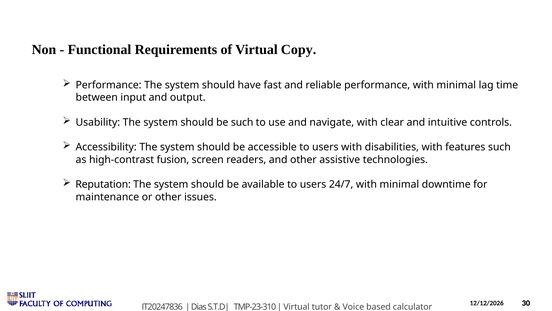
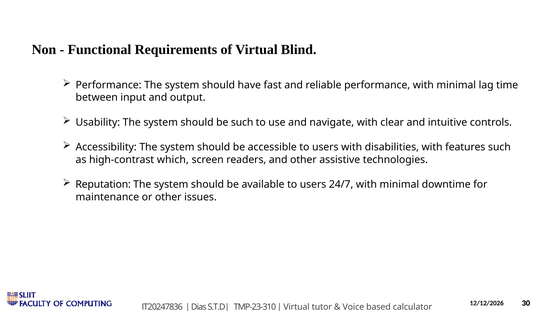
Copy: Copy -> Blind
fusion: fusion -> which
